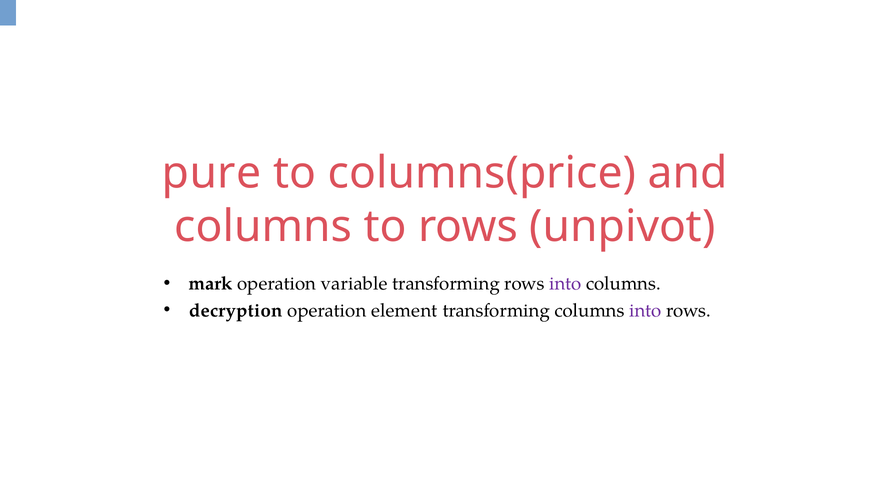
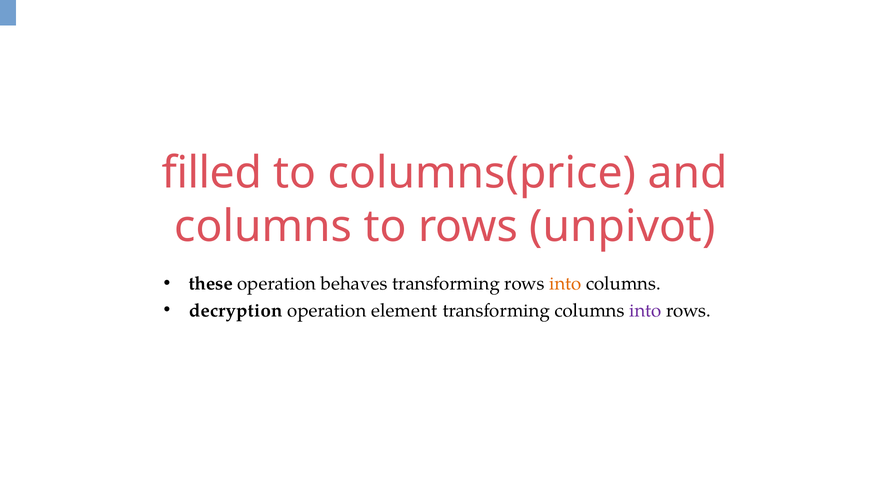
pure: pure -> filled
mark: mark -> these
variable: variable -> behaves
into at (565, 283) colour: purple -> orange
